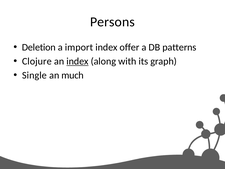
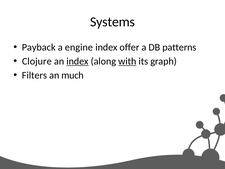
Persons: Persons -> Systems
Deletion: Deletion -> Payback
import: import -> engine
with underline: none -> present
Single: Single -> Filters
